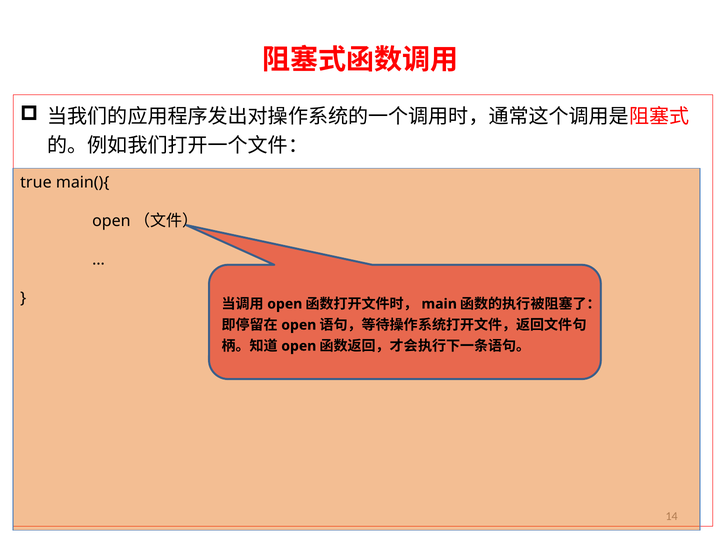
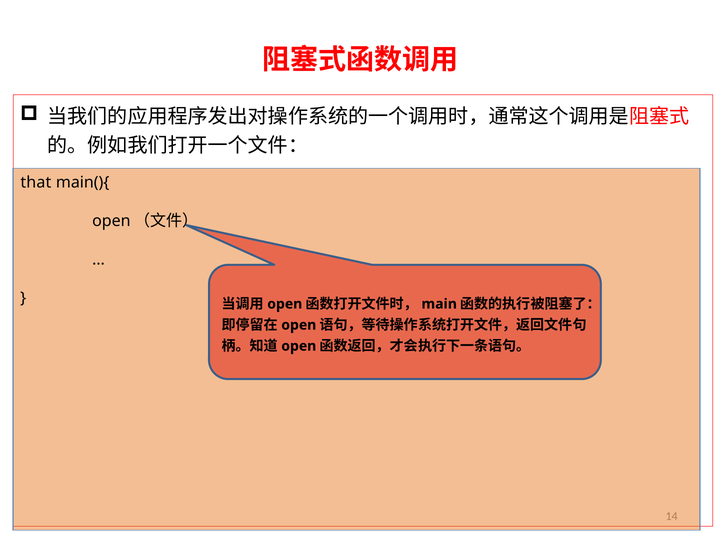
true: true -> that
